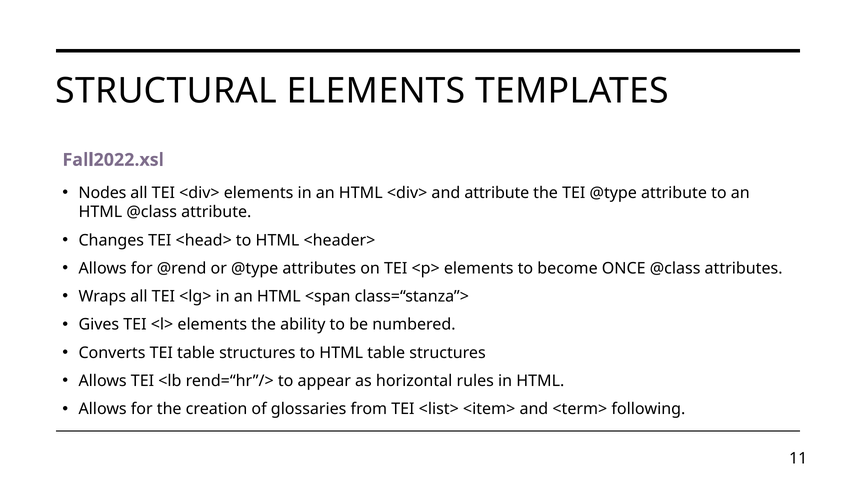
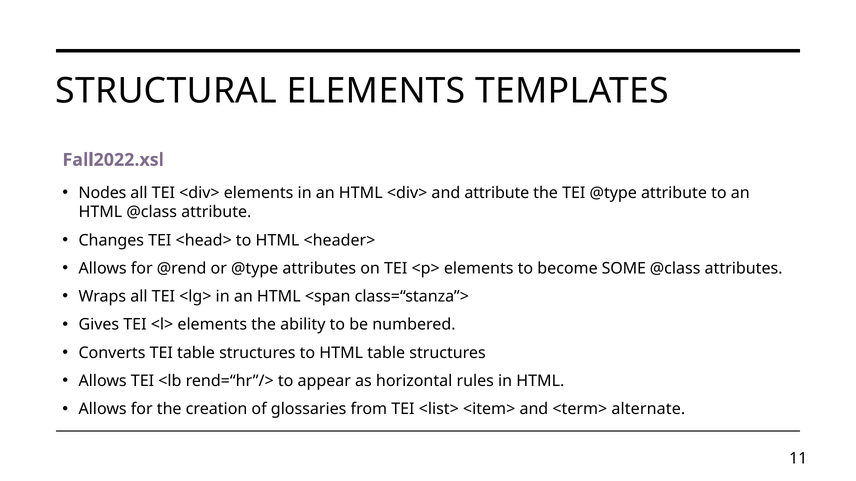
ONCE: ONCE -> SOME
following: following -> alternate
